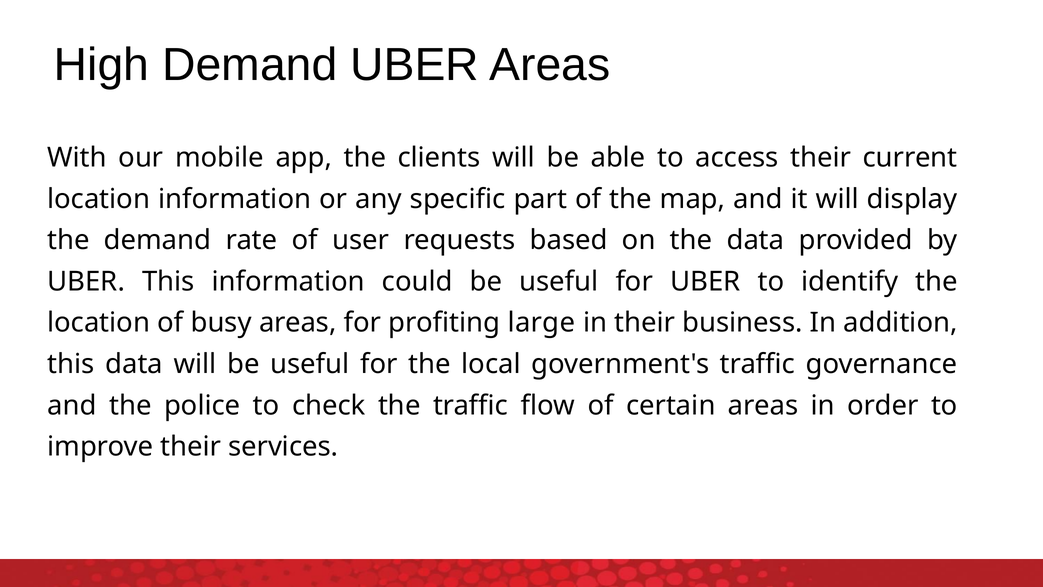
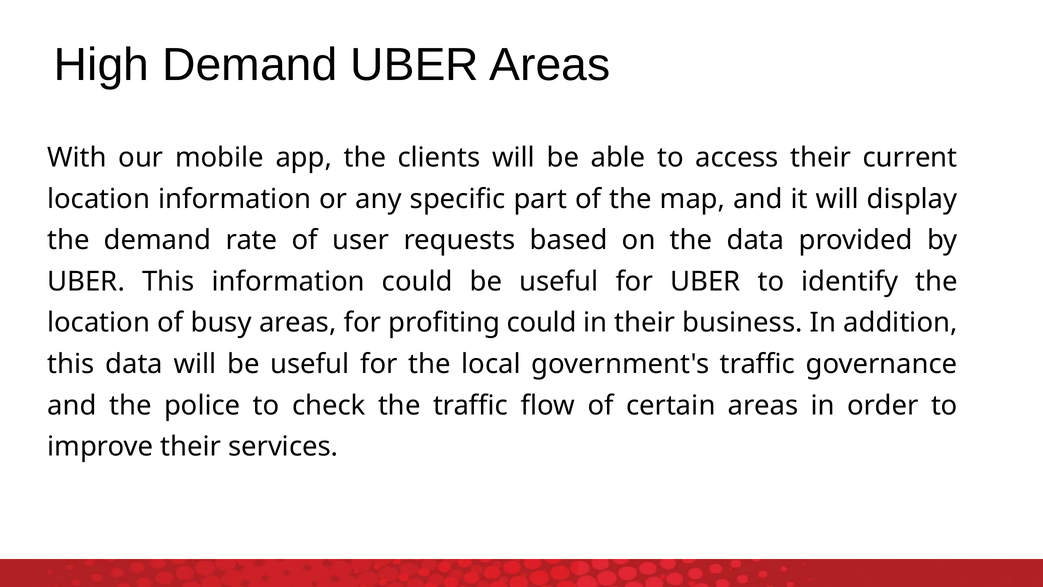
profiting large: large -> could
